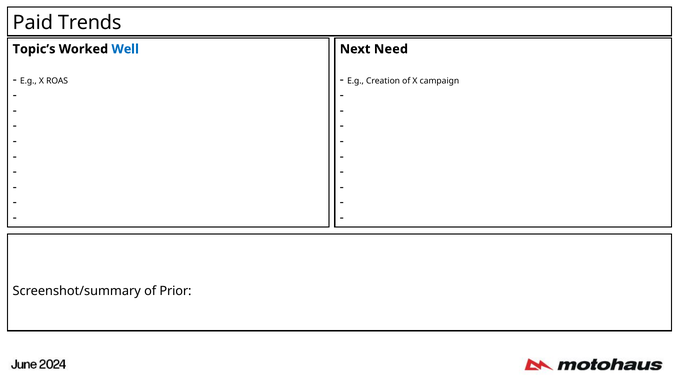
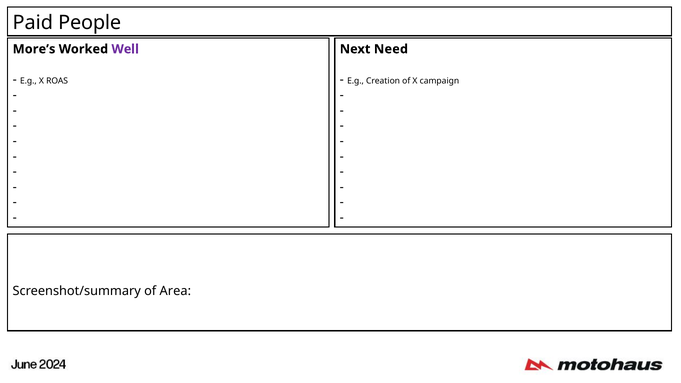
Trends: Trends -> People
Topic’s: Topic’s -> More’s
Well colour: blue -> purple
Prior: Prior -> Area
